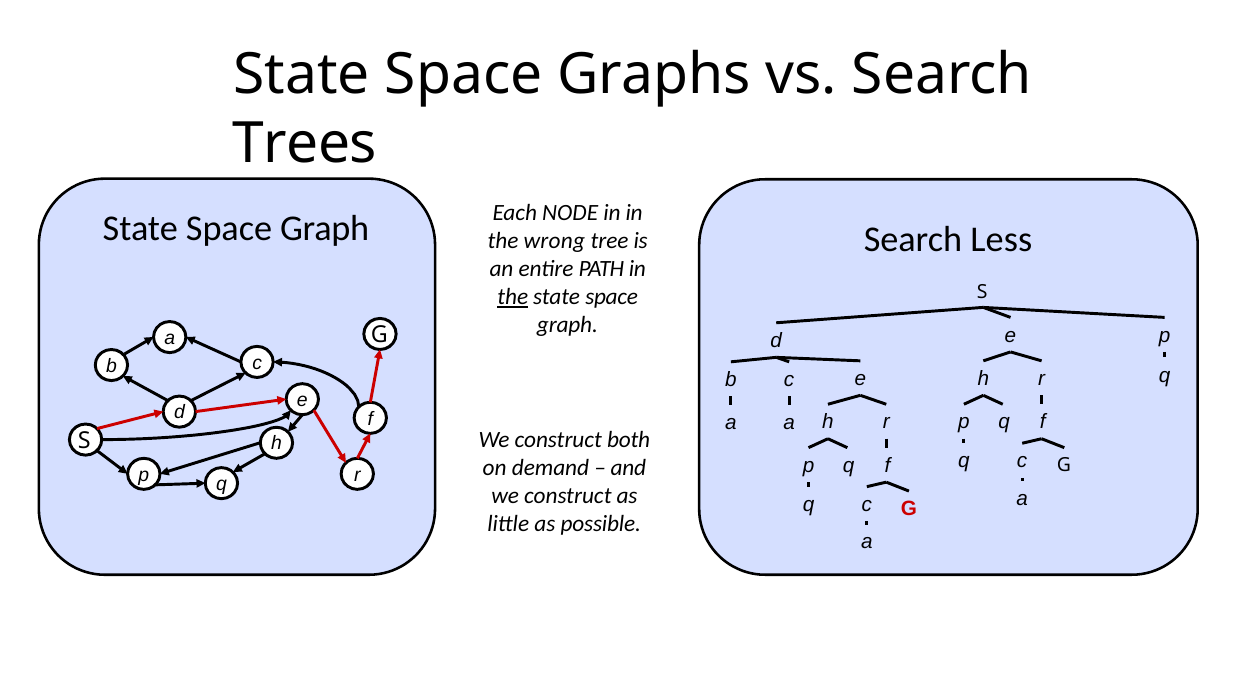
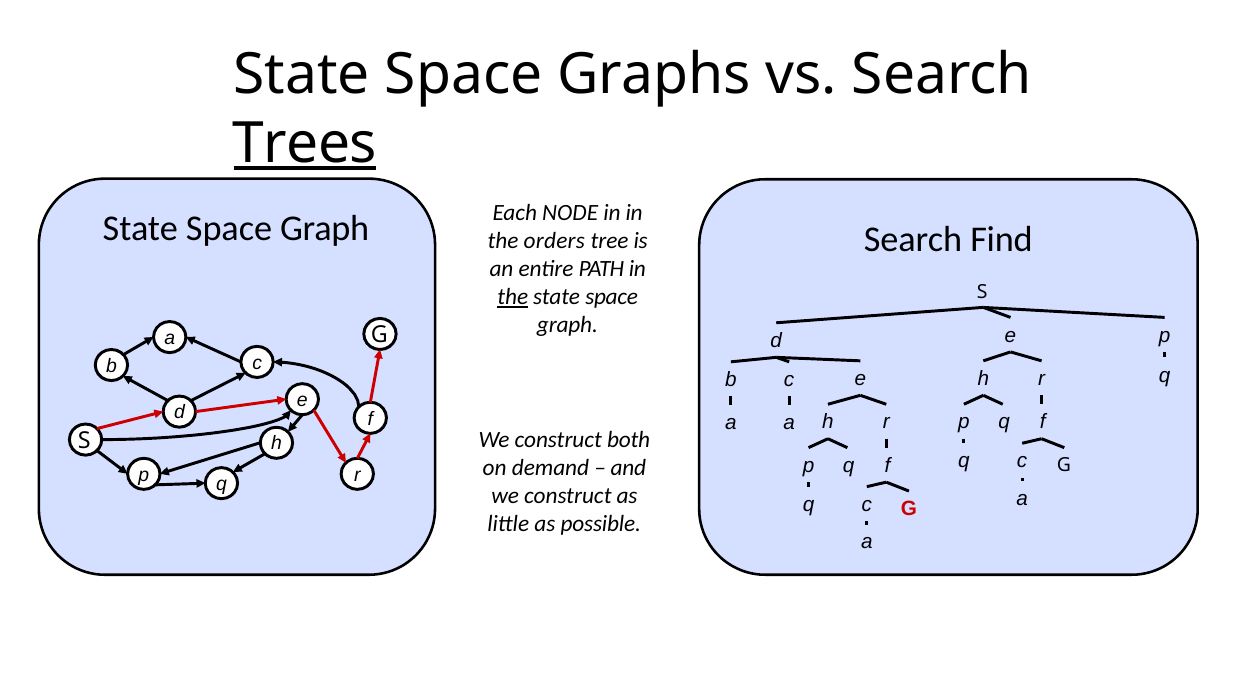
Trees underline: none -> present
Less: Less -> Find
wrong: wrong -> orders
